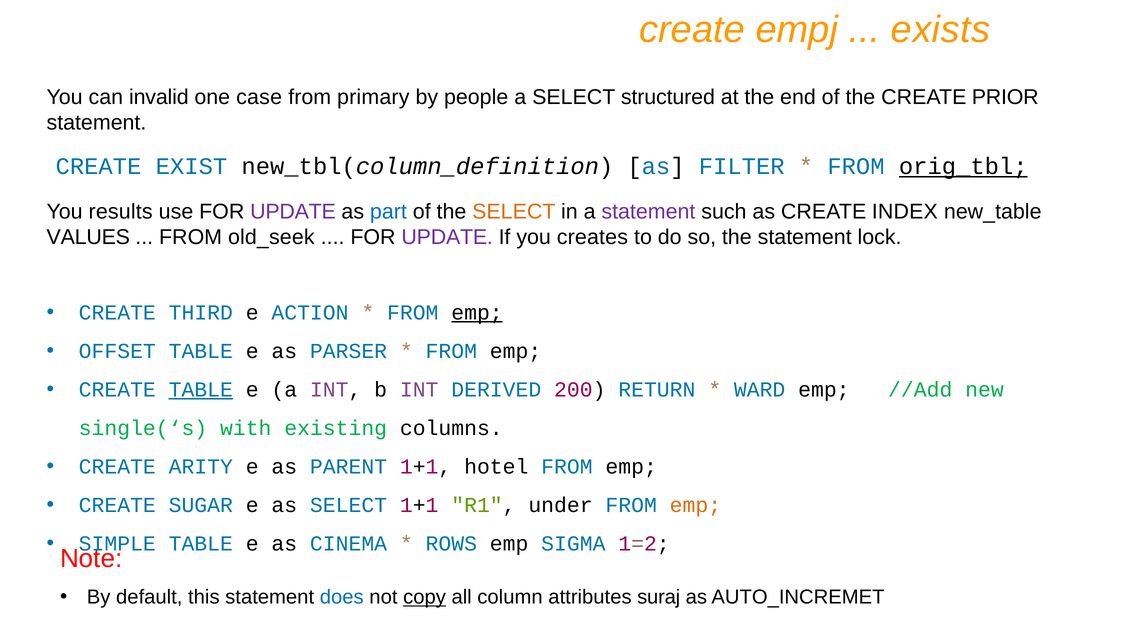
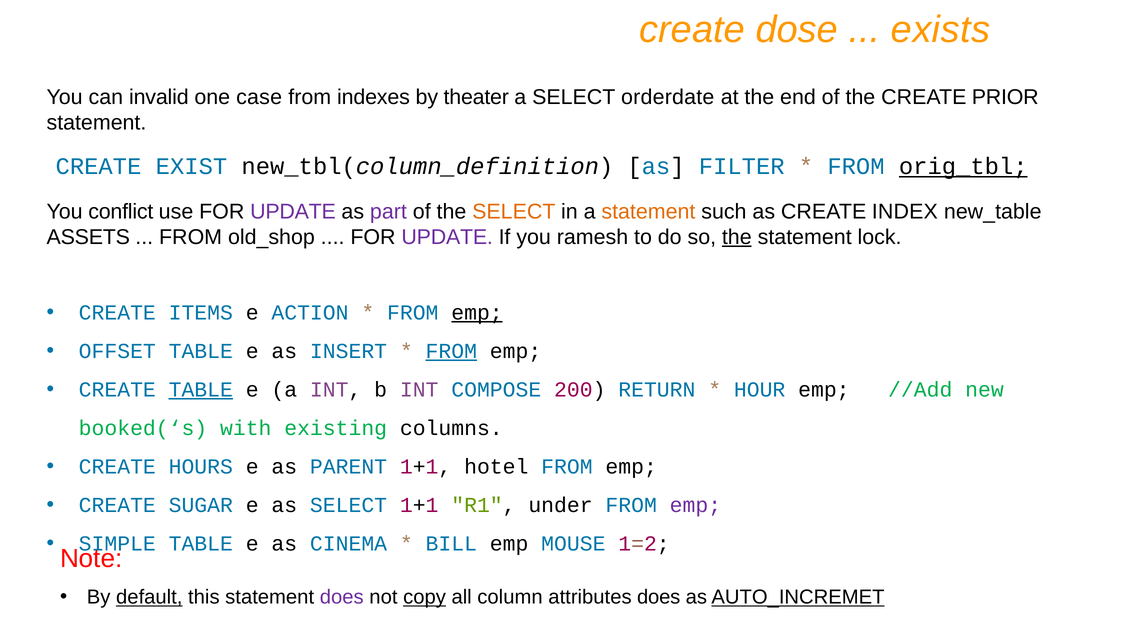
empj: empj -> dose
primary: primary -> indexes
people: people -> theater
structured: structured -> orderdate
results: results -> conflict
part colour: blue -> purple
statement at (648, 212) colour: purple -> orange
VALUES: VALUES -> ASSETS
old_seek: old_seek -> old_shop
creates: creates -> ramesh
the at (737, 237) underline: none -> present
THIRD: THIRD -> ITEMS
PARSER: PARSER -> INSERT
FROM at (451, 351) underline: none -> present
DERIVED: DERIVED -> COMPOSE
WARD: WARD -> HOUR
single(‘s: single(‘s -> booked(‘s
ARITY: ARITY -> HOURS
emp at (695, 505) colour: orange -> purple
ROWS: ROWS -> BILL
SIGMA: SIGMA -> MOUSE
default underline: none -> present
does at (342, 598) colour: blue -> purple
attributes suraj: suraj -> does
AUTO_INCREMET underline: none -> present
